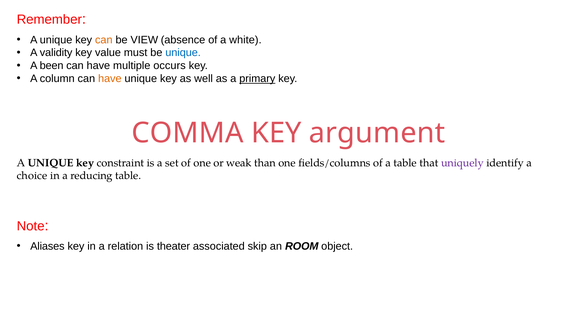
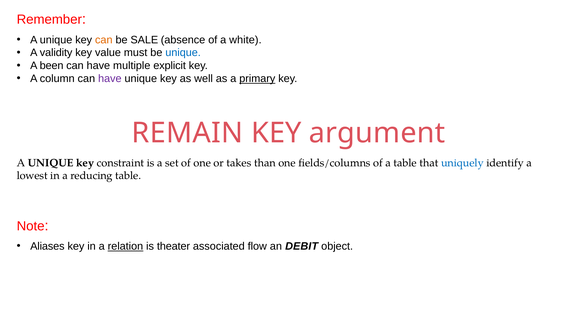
VIEW: VIEW -> SALE
occurs: occurs -> explicit
have at (110, 79) colour: orange -> purple
COMMA: COMMA -> REMAIN
weak: weak -> takes
uniquely colour: purple -> blue
choice: choice -> lowest
relation underline: none -> present
skip: skip -> flow
ROOM: ROOM -> DEBIT
